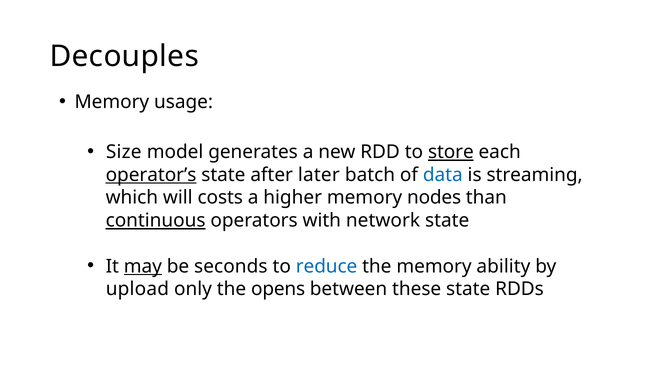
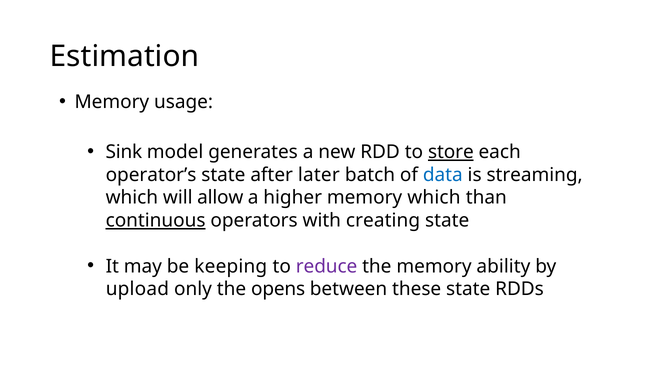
Decouples: Decouples -> Estimation
Size: Size -> Sink
operator’s underline: present -> none
costs: costs -> allow
memory nodes: nodes -> which
network: network -> creating
may underline: present -> none
seconds: seconds -> keeping
reduce colour: blue -> purple
